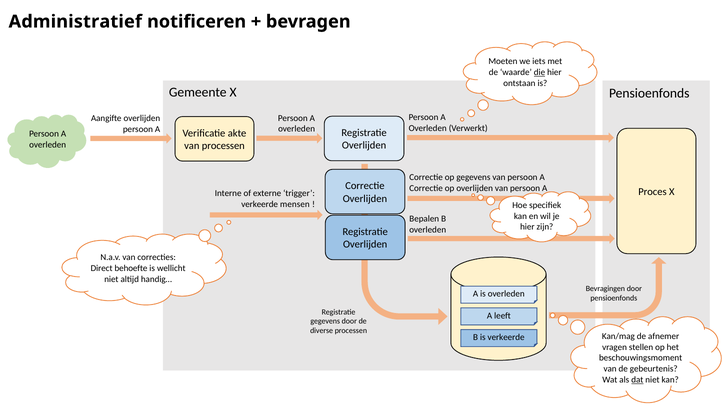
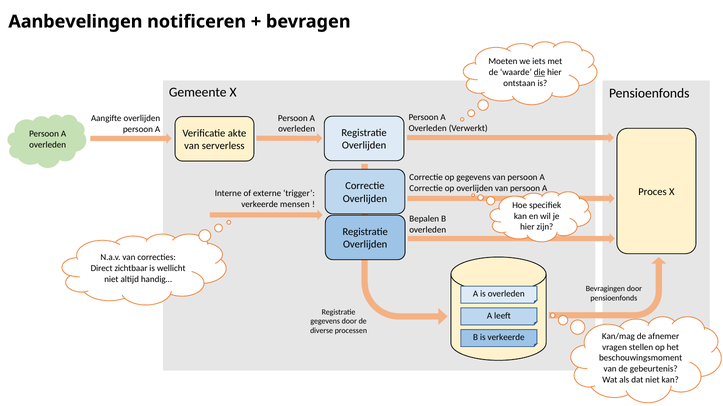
Administratief: Administratief -> Aanbevelingen
van processen: processen -> serverless
behoefte: behoefte -> zichtbaar
dat underline: present -> none
